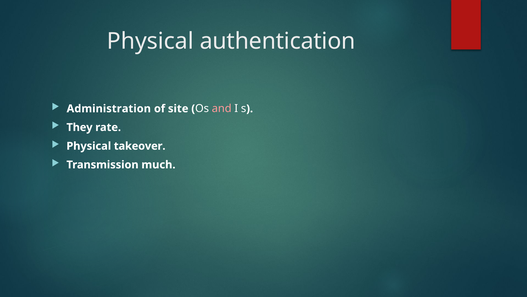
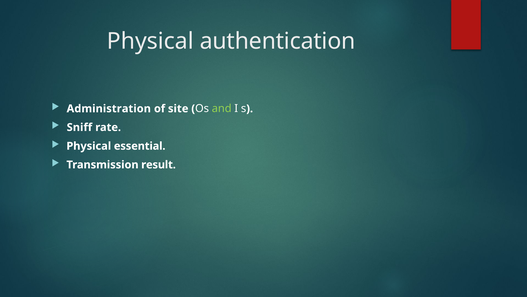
and colour: pink -> light green
They: They -> Sniff
takeover: takeover -> essential
much: much -> result
